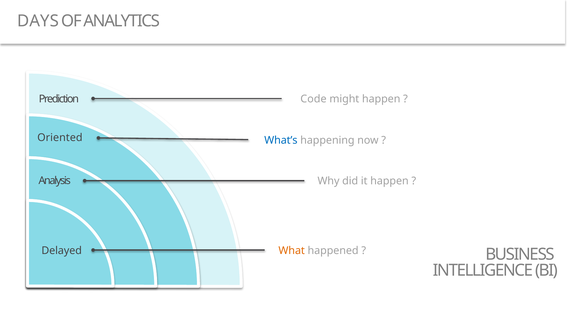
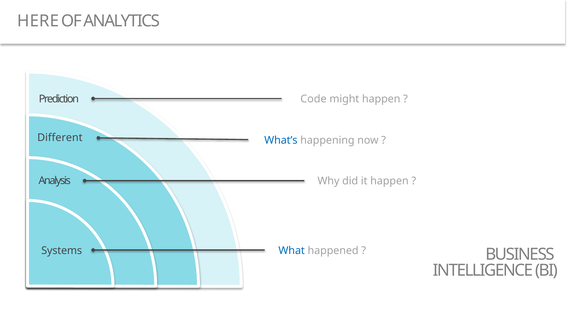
DAYS: DAYS -> HERE
Oriented: Oriented -> Different
Delayed: Delayed -> Systems
What colour: orange -> blue
